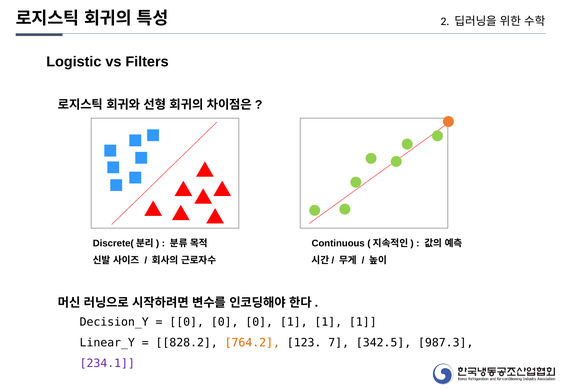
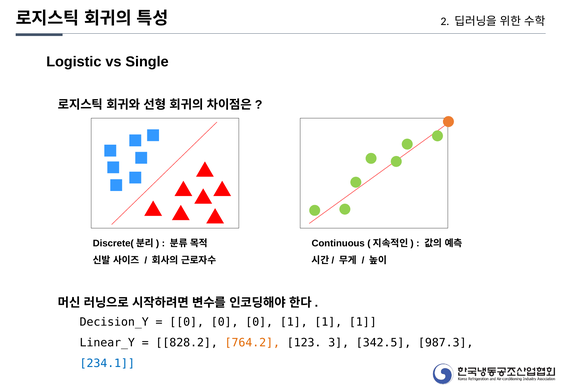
Filters: Filters -> Single
7: 7 -> 3
234.1 colour: purple -> blue
